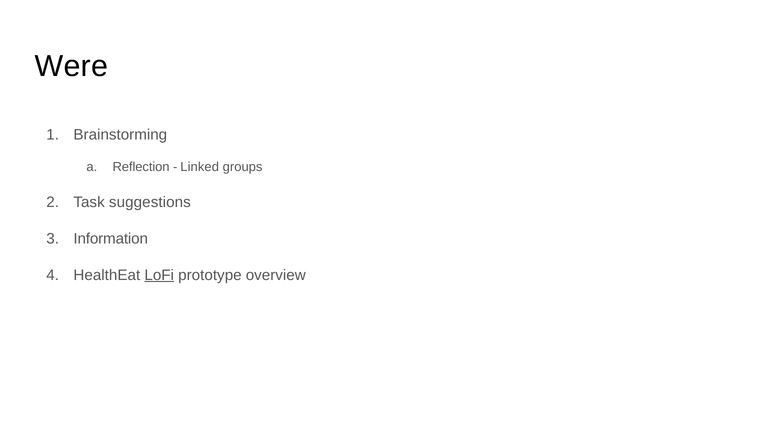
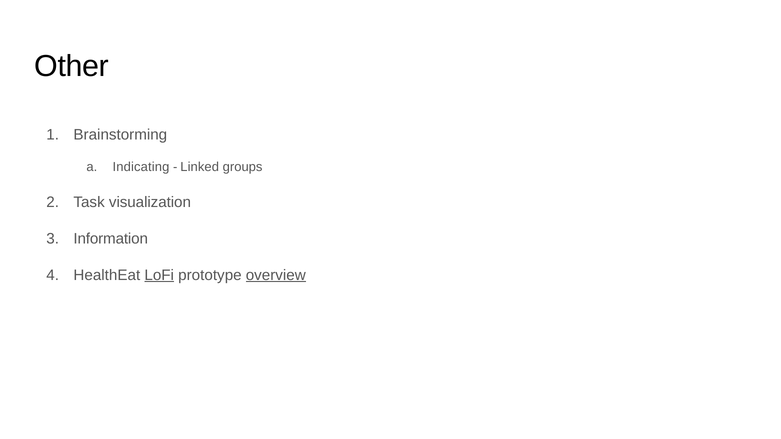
Were: Were -> Other
Reflection: Reflection -> Indicating
suggestions: suggestions -> visualization
overview underline: none -> present
